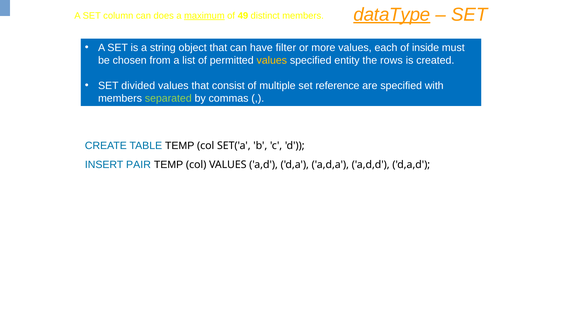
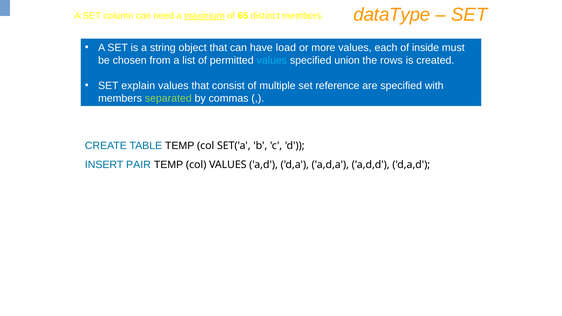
dataType underline: present -> none
does: does -> need
49: 49 -> 65
filter: filter -> load
values at (272, 60) colour: yellow -> light blue
entity: entity -> union
divided: divided -> explain
